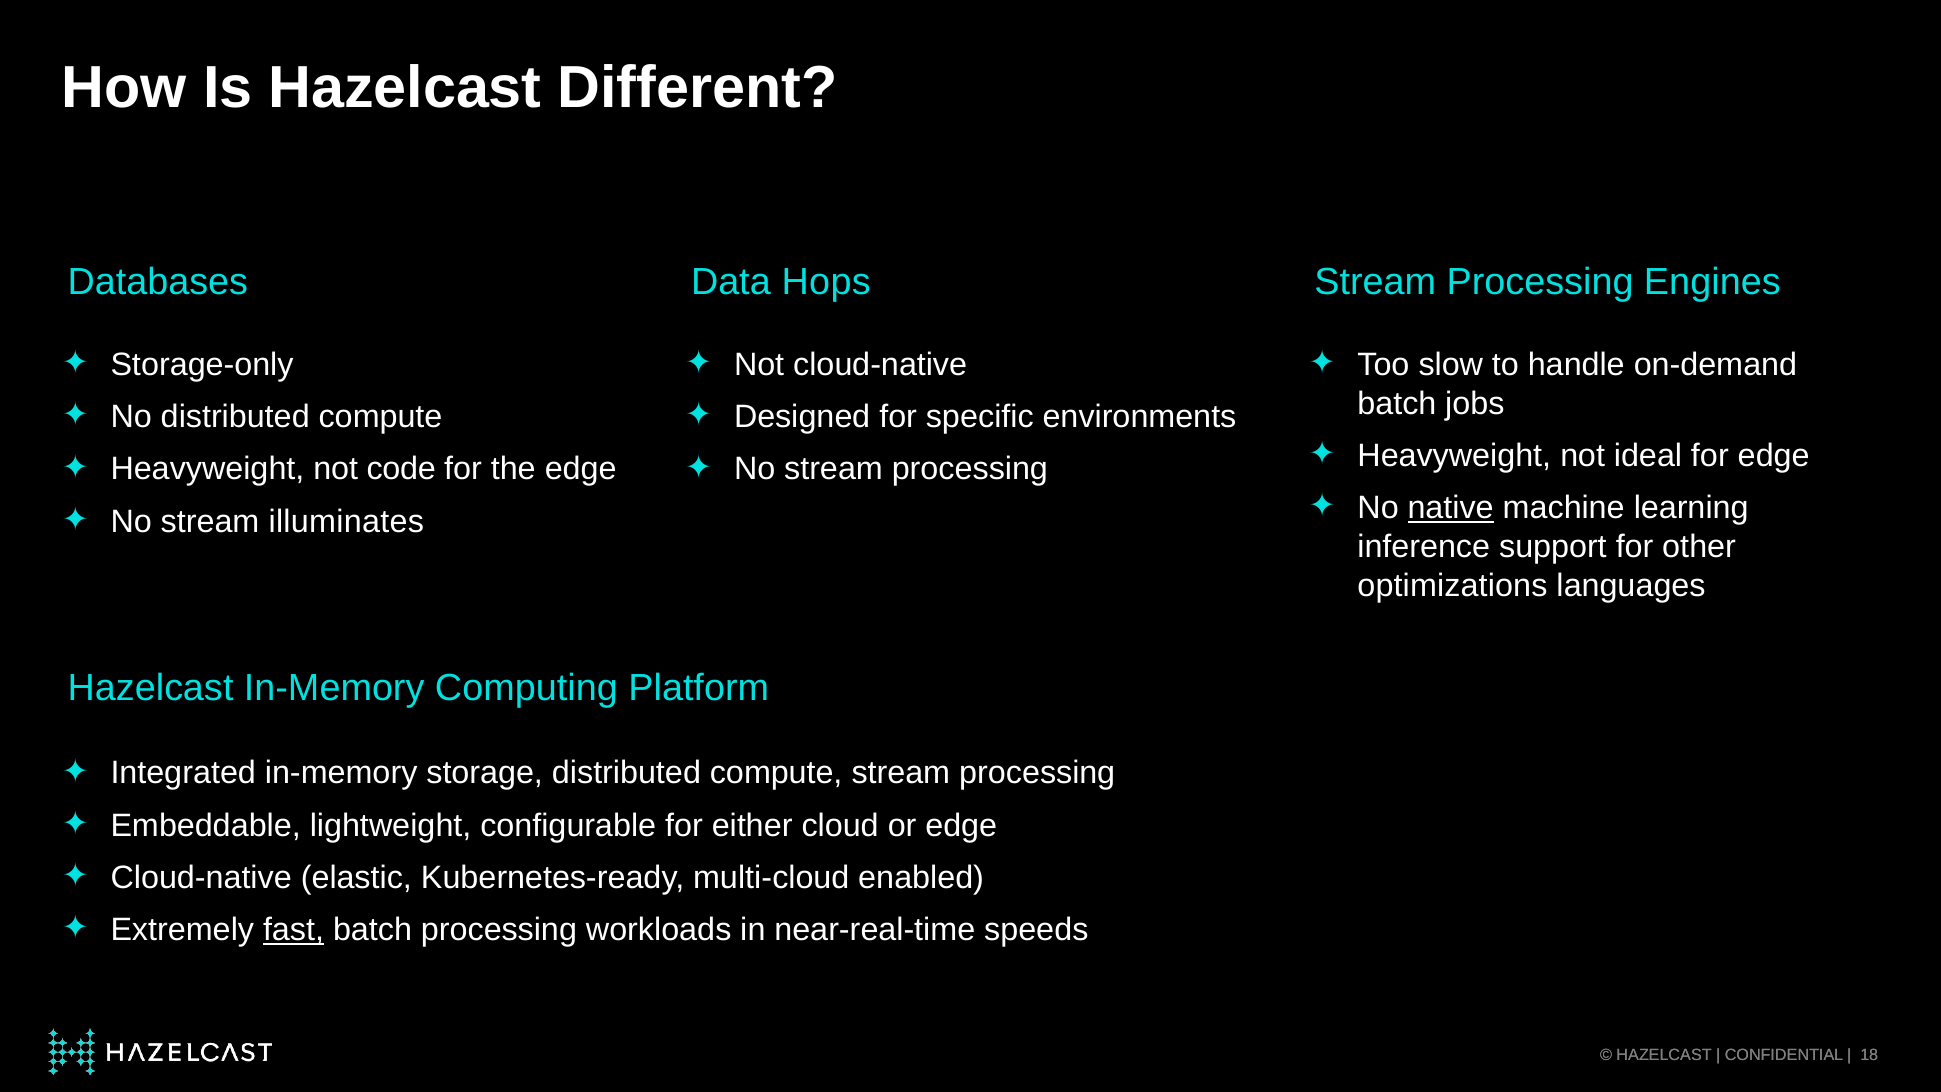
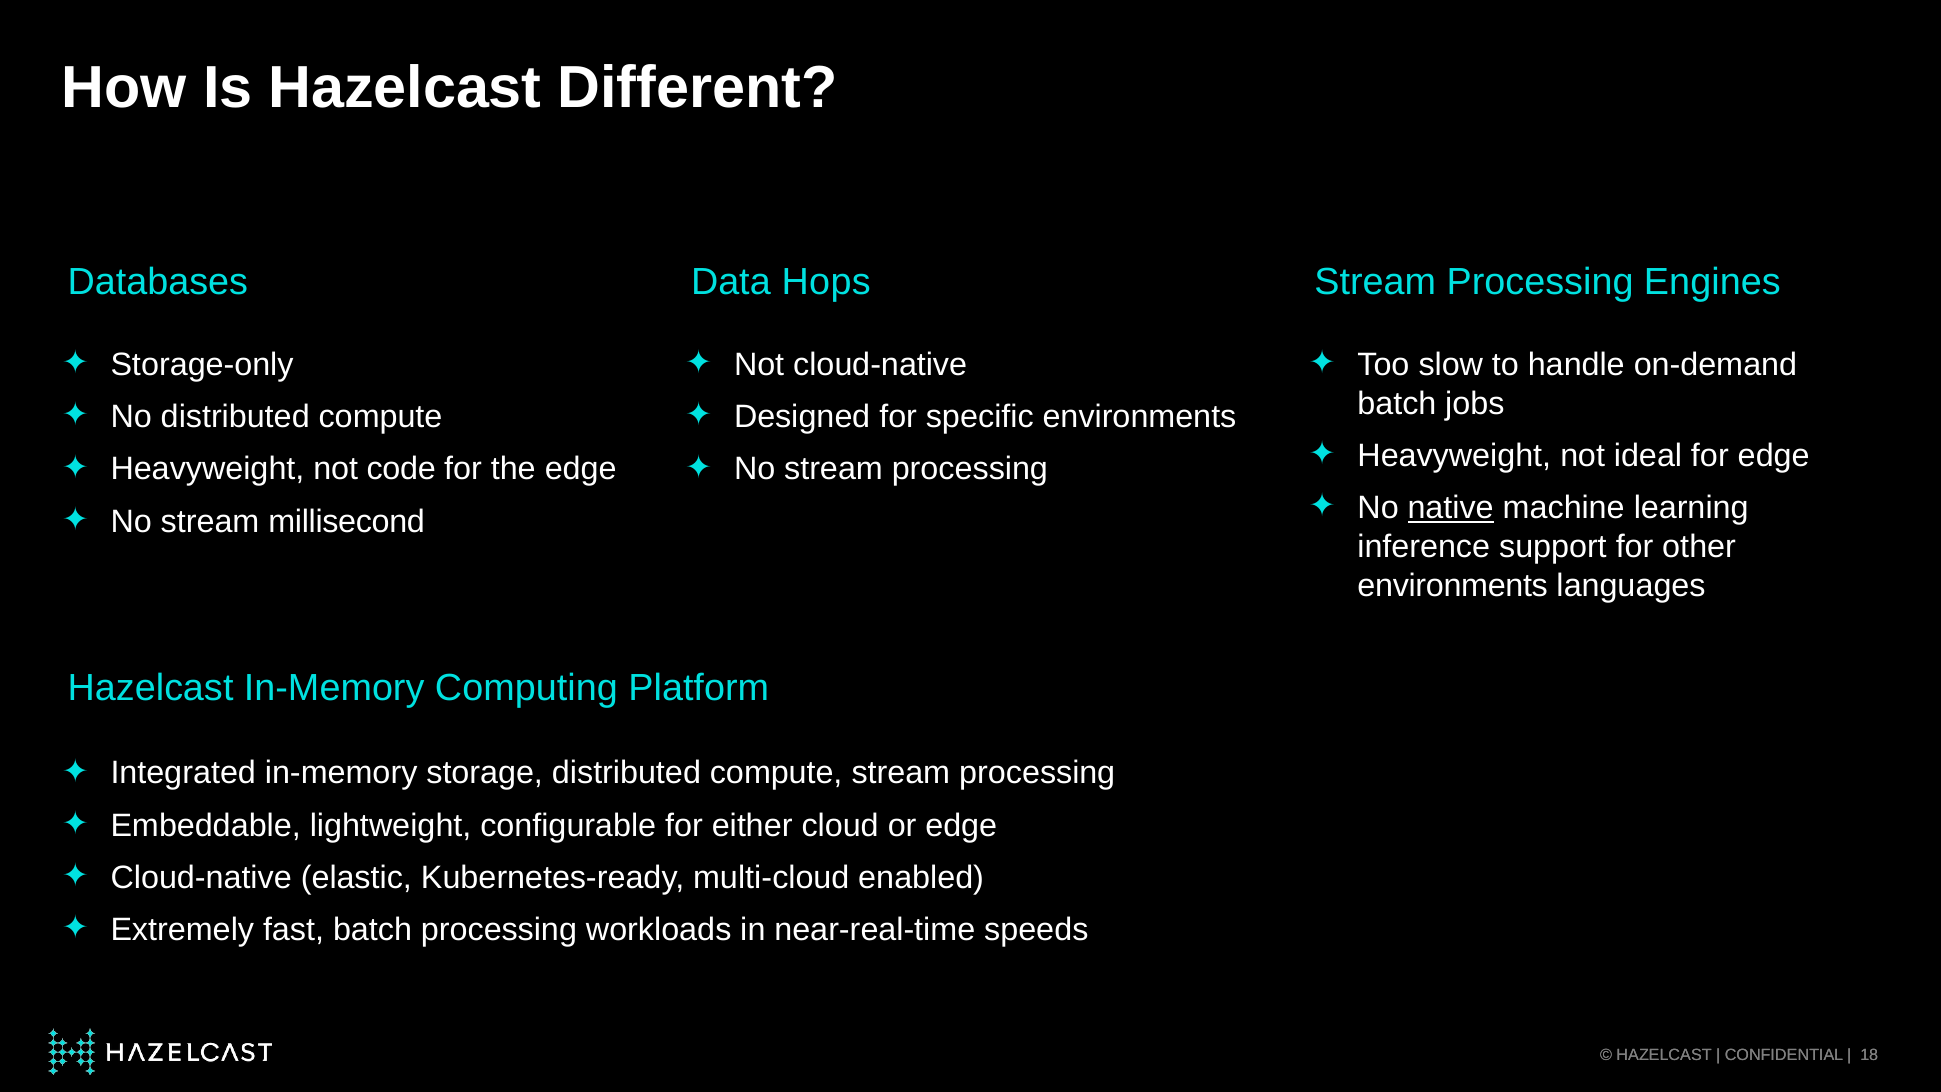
illuminates: illuminates -> millisecond
optimizations at (1452, 586): optimizations -> environments
fast underline: present -> none
